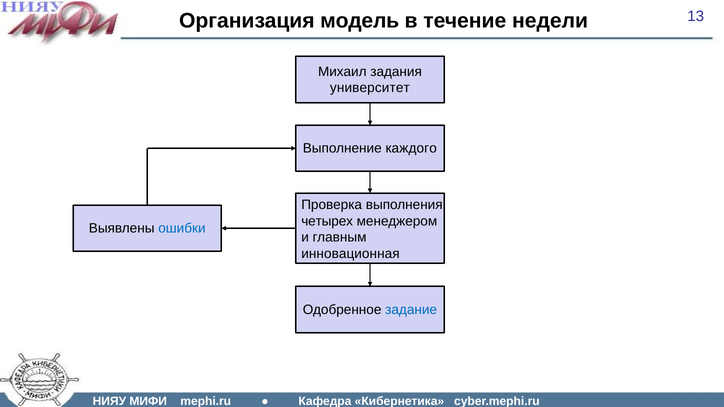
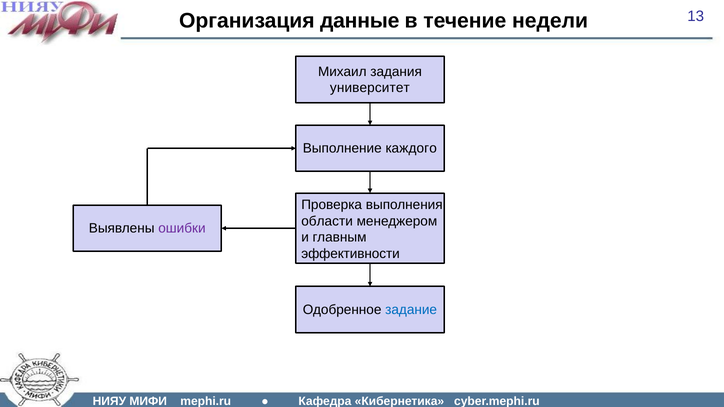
модель: модель -> данные
четырех: четырех -> области
ошибки colour: blue -> purple
инновационная: инновационная -> эффективности
